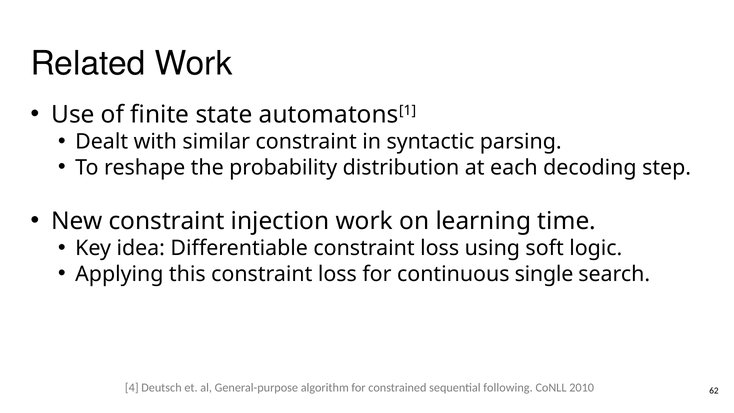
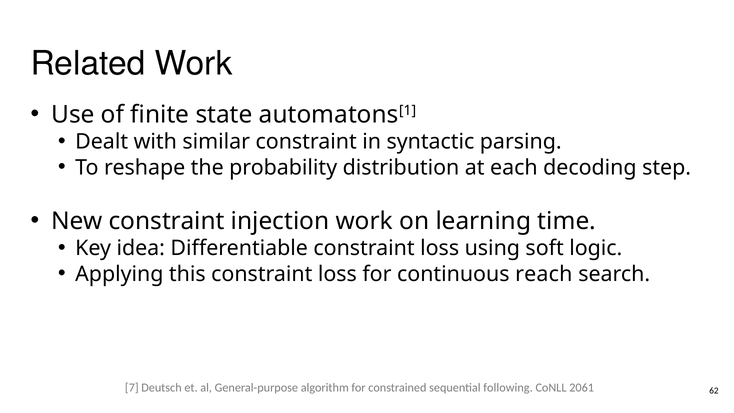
single: single -> reach
4: 4 -> 7
2010: 2010 -> 2061
